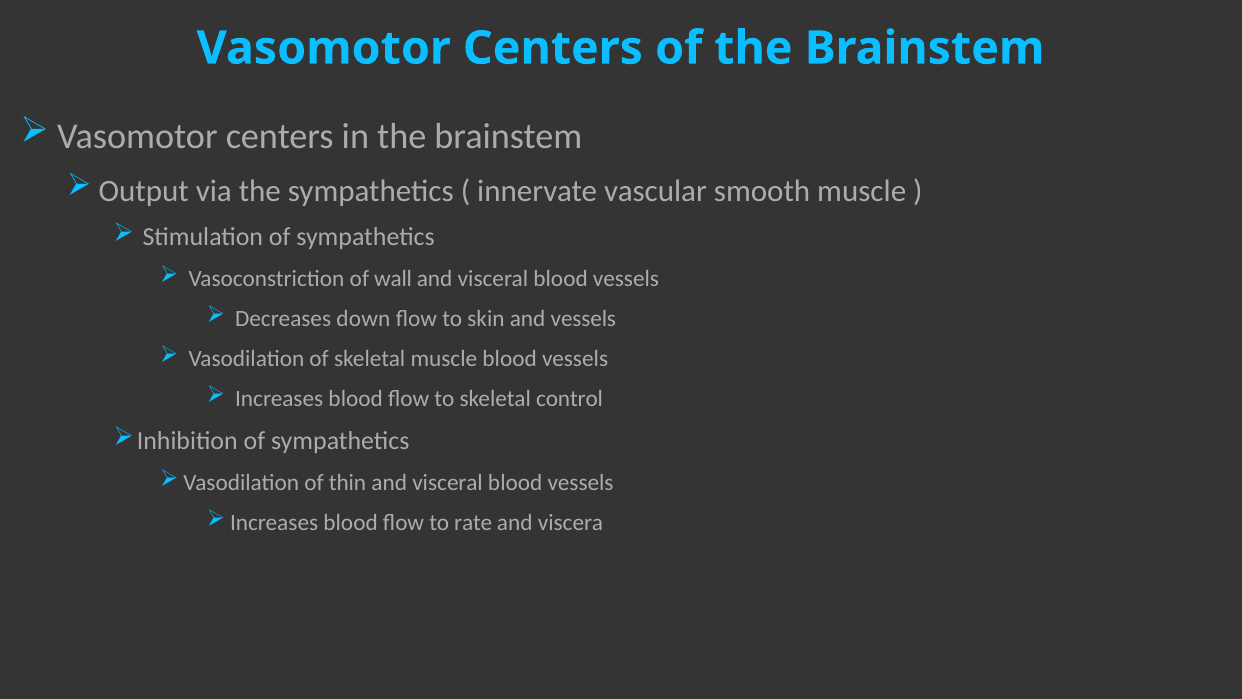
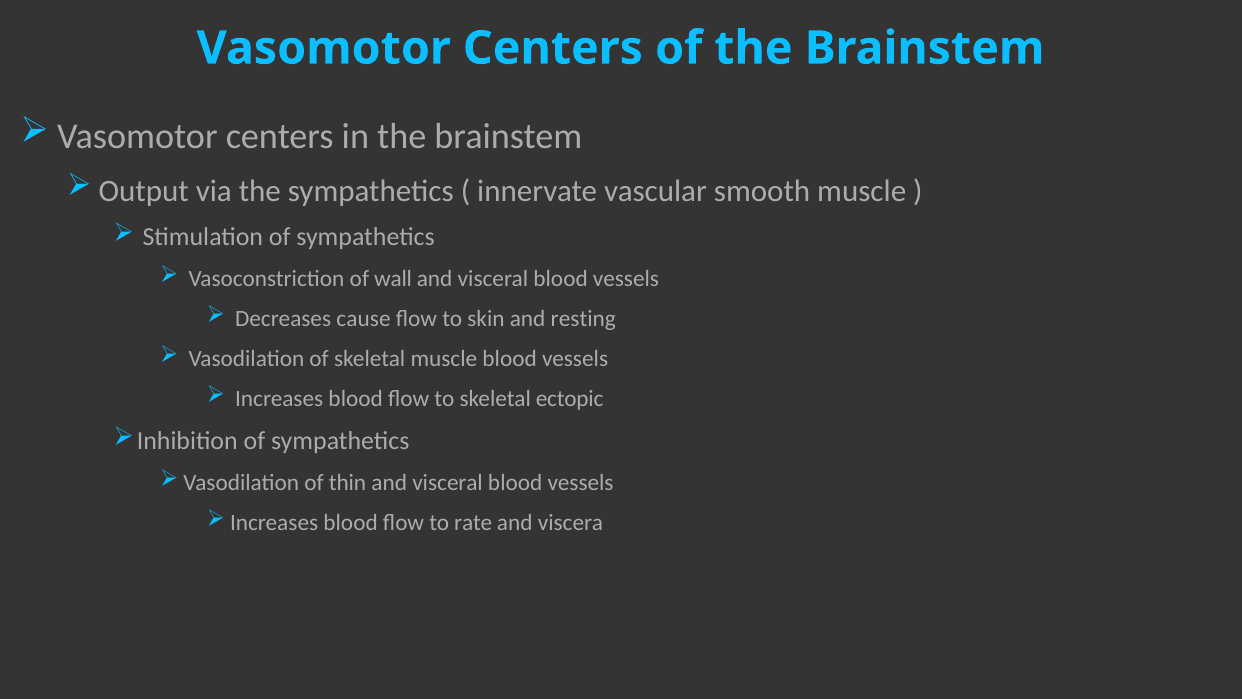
down: down -> cause
and vessels: vessels -> resting
control: control -> ectopic
